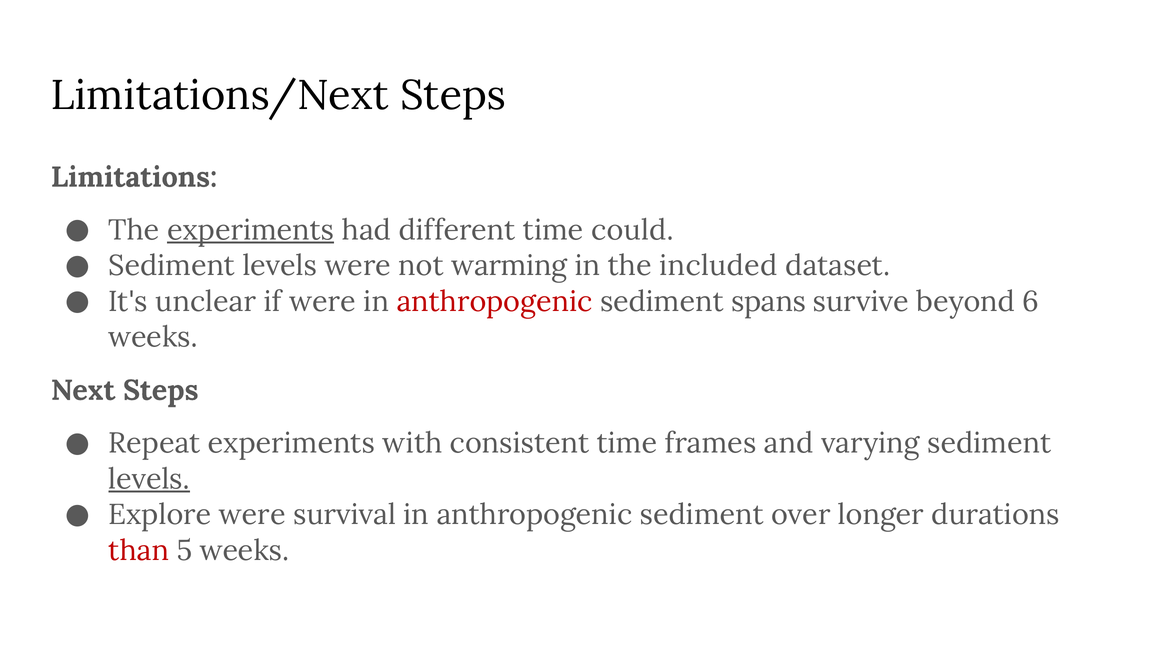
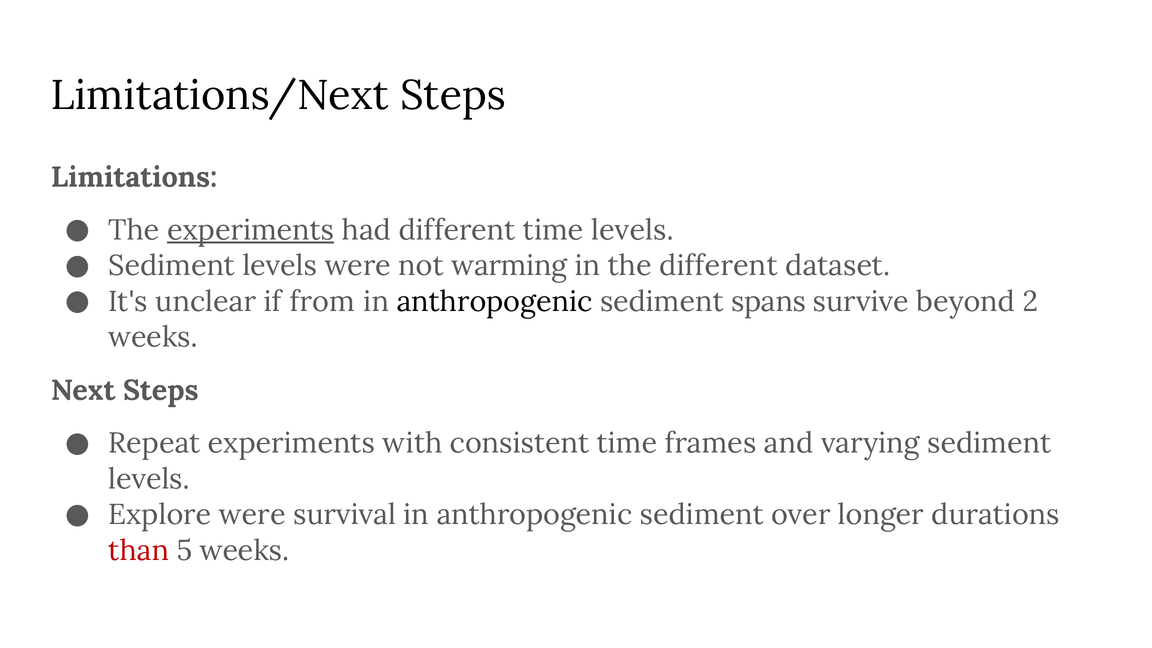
time could: could -> levels
the included: included -> different
if were: were -> from
anthropogenic at (495, 302) colour: red -> black
6: 6 -> 2
levels at (149, 479) underline: present -> none
